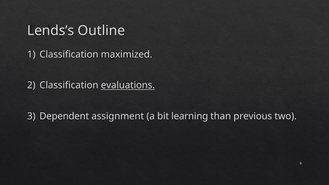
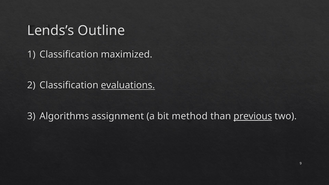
Dependent: Dependent -> Algorithms
learning: learning -> method
previous underline: none -> present
